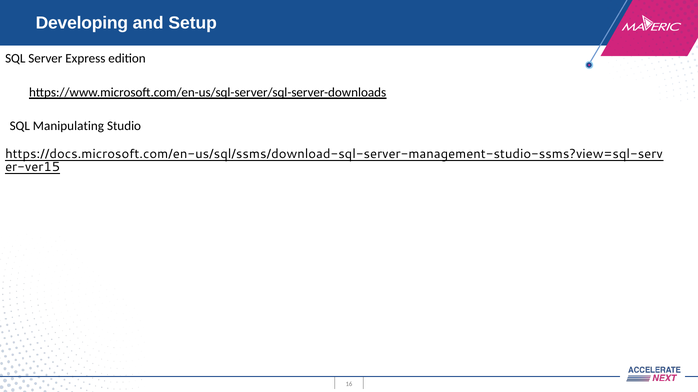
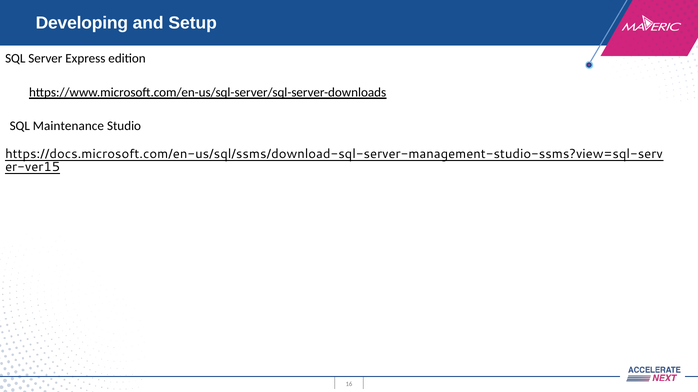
Manipulating: Manipulating -> Maintenance
